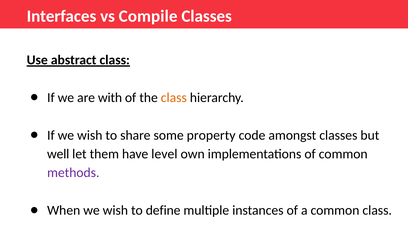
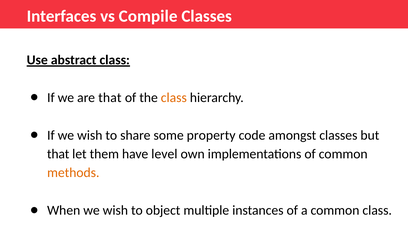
are with: with -> that
well at (58, 154): well -> that
methods colour: purple -> orange
define: define -> object
